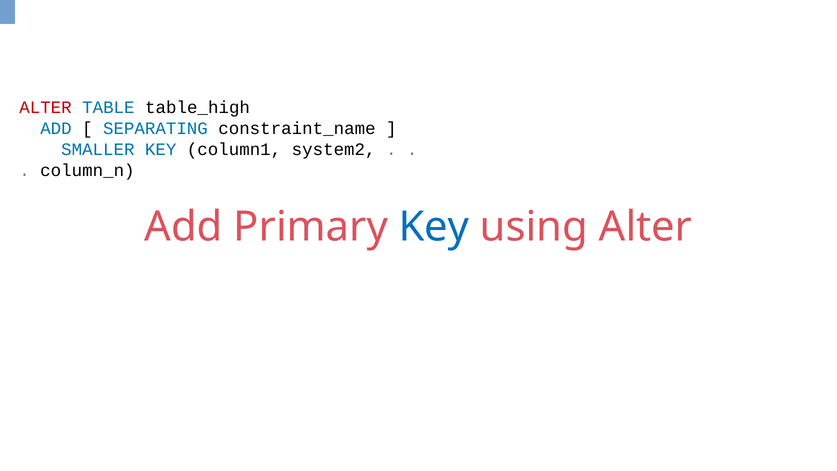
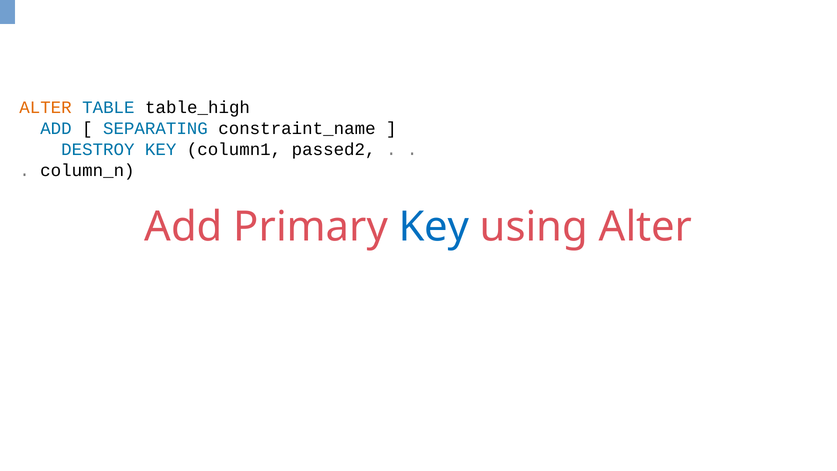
ALTER at (45, 108) colour: red -> orange
SMALLER: SMALLER -> DESTROY
system2: system2 -> passed2
